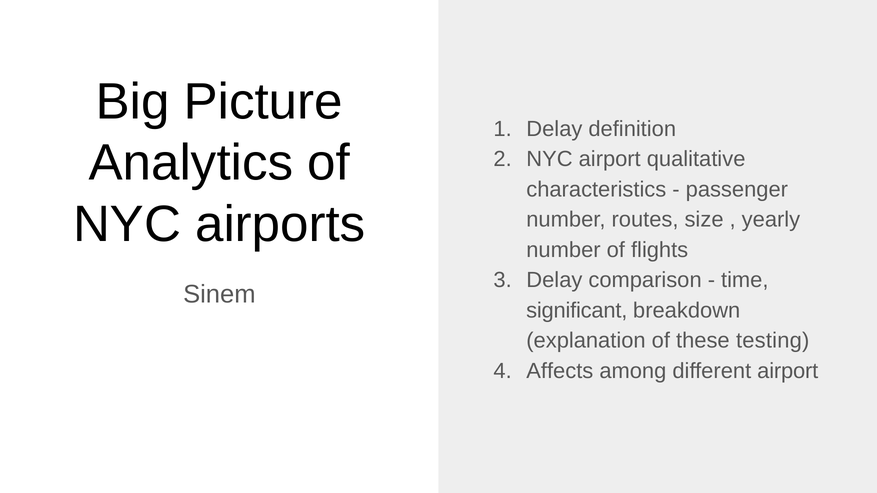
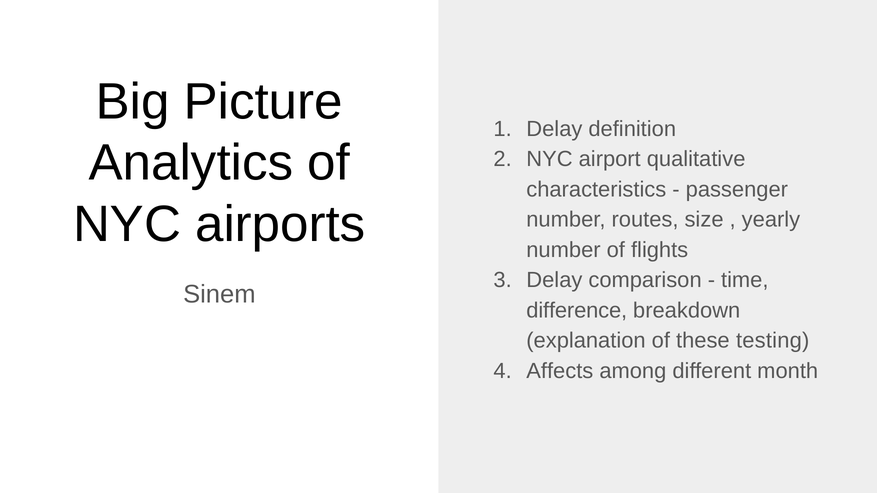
significant: significant -> difference
different airport: airport -> month
